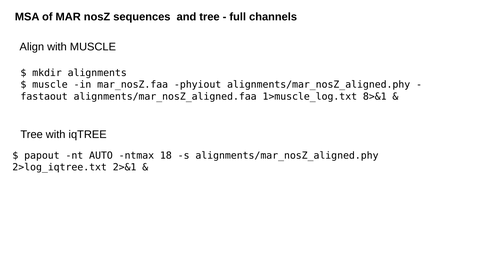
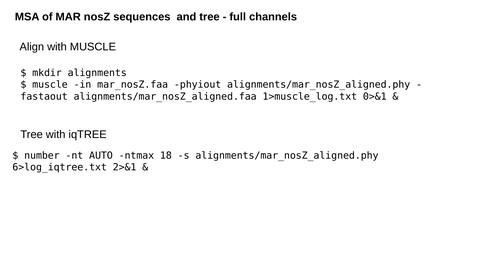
8>&1: 8>&1 -> 0>&1
papout: papout -> number
2>log_iqtree.txt: 2>log_iqtree.txt -> 6>log_iqtree.txt
